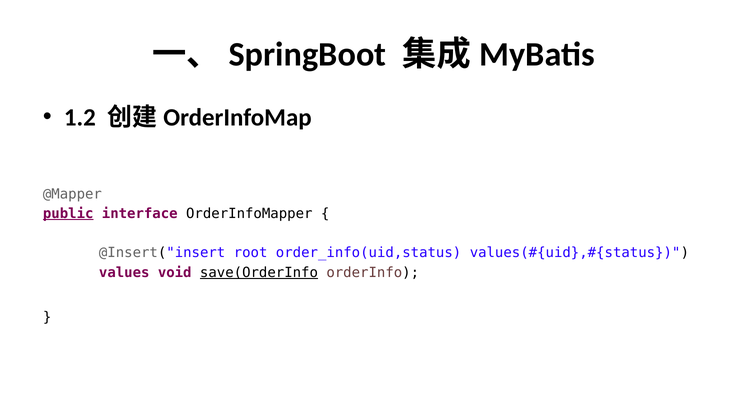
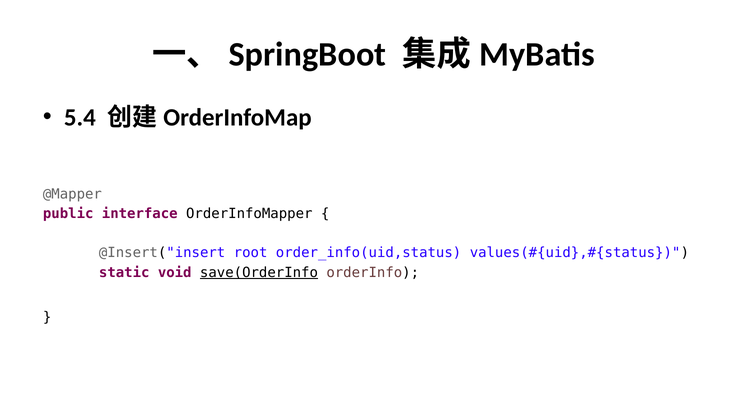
1.2: 1.2 -> 5.4
public underline: present -> none
values: values -> static
